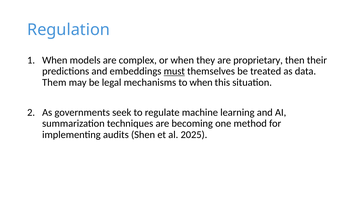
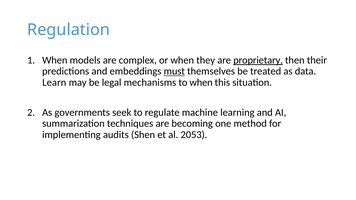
proprietary underline: none -> present
Them: Them -> Learn
2025: 2025 -> 2053
